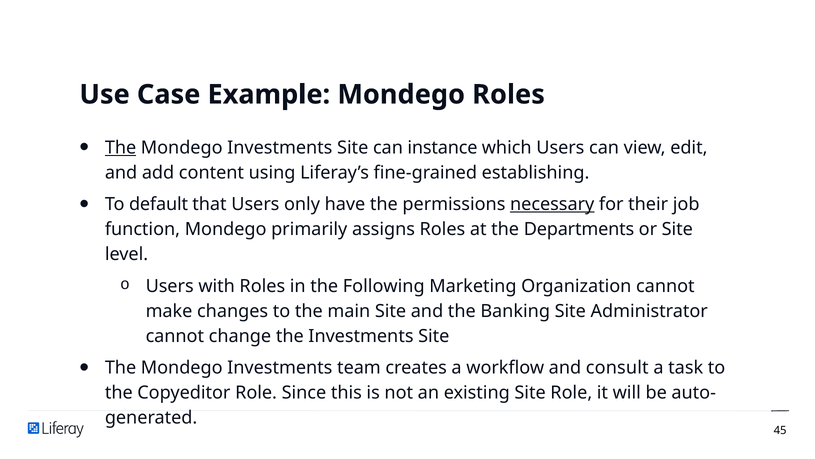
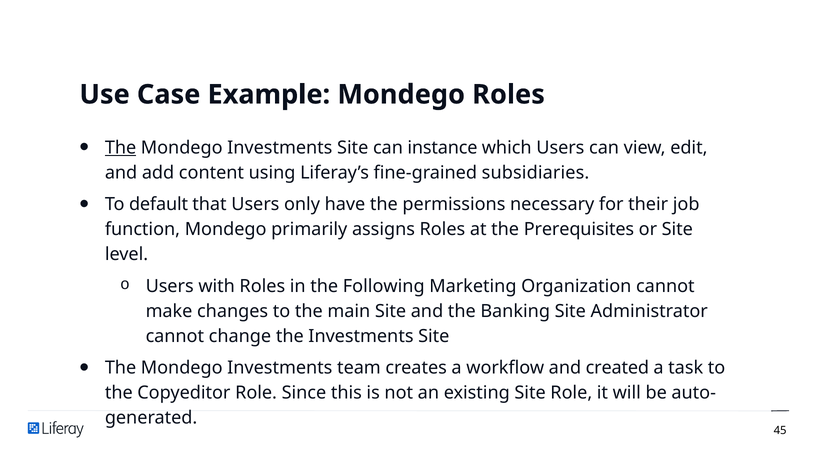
establishing: establishing -> subsidiaries
necessary underline: present -> none
Departments: Departments -> Prerequisites
consult: consult -> created
